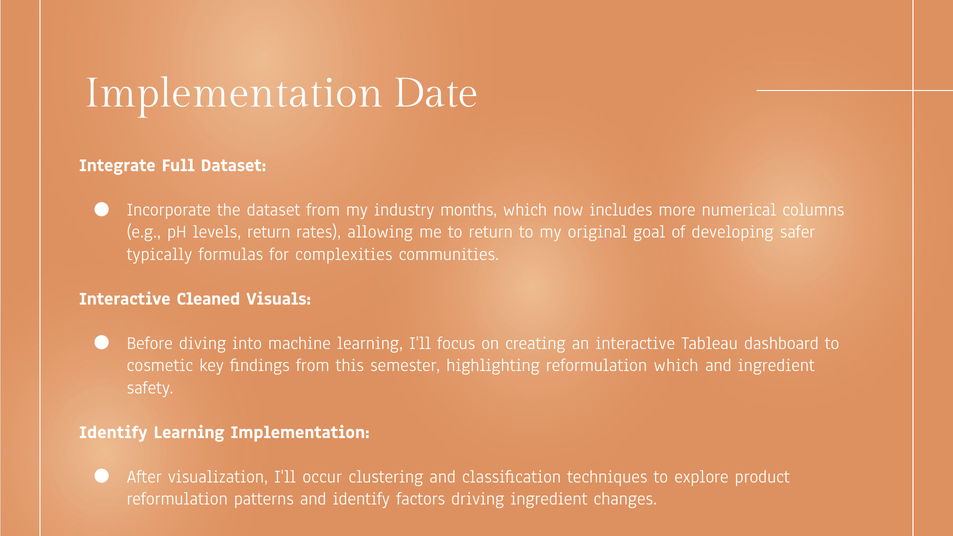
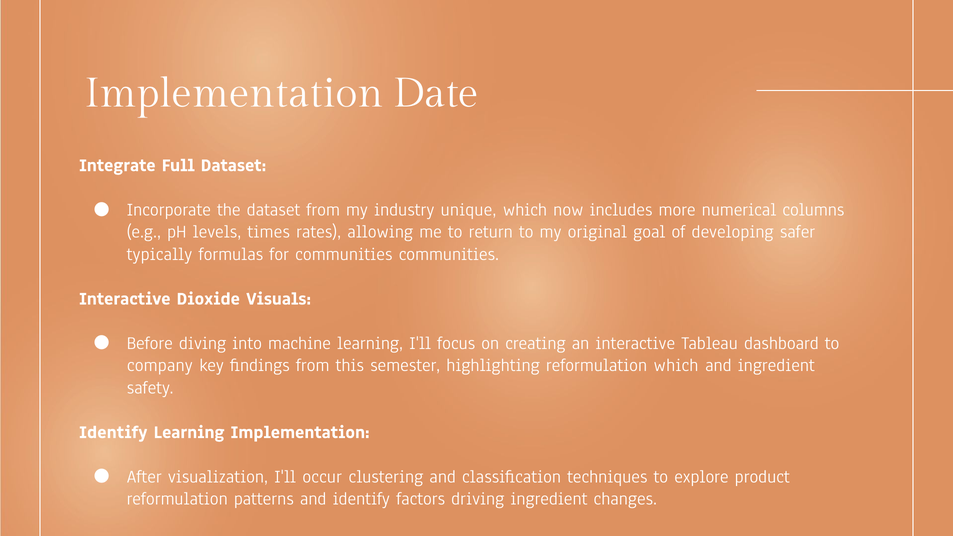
months: months -> unique
levels return: return -> times
for complexities: complexities -> communities
Cleaned: Cleaned -> Dioxide
cosmetic: cosmetic -> company
